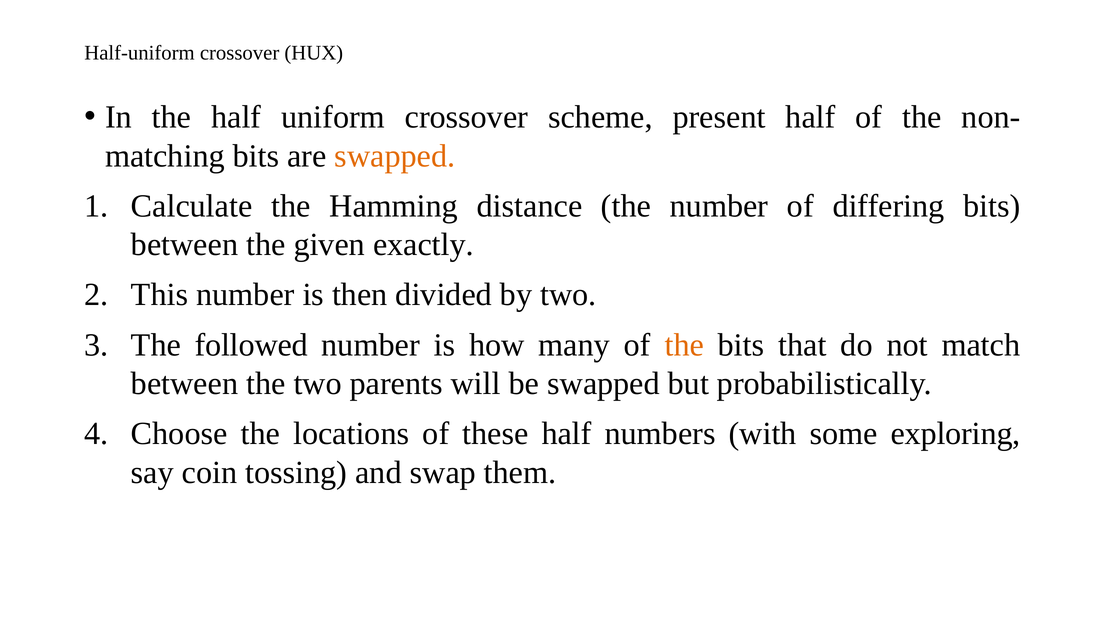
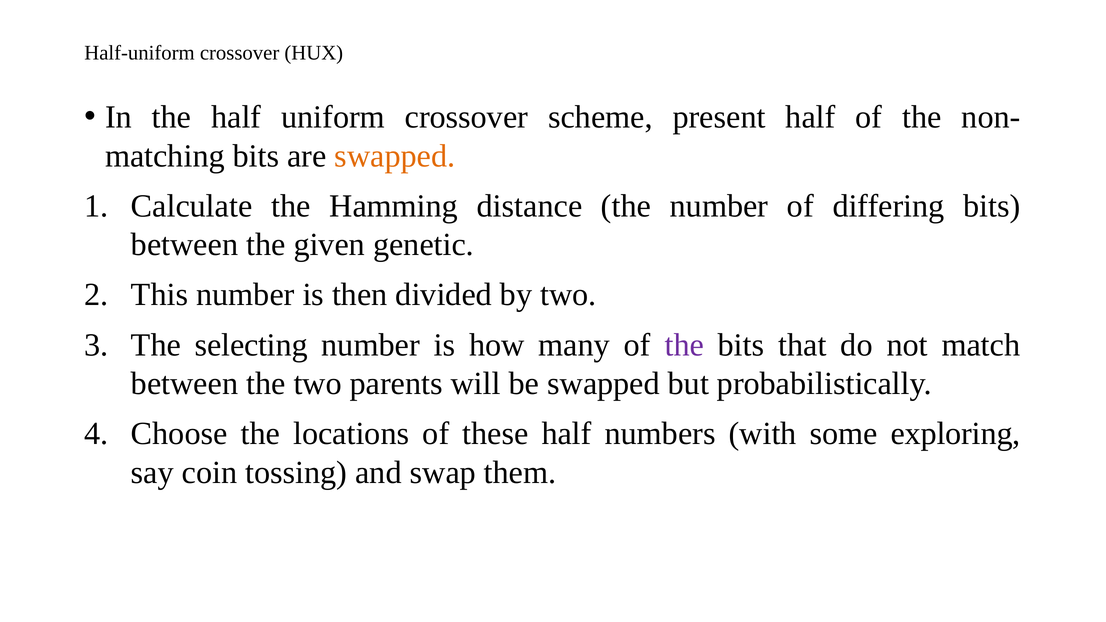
exactly: exactly -> genetic
followed: followed -> selecting
the at (684, 345) colour: orange -> purple
